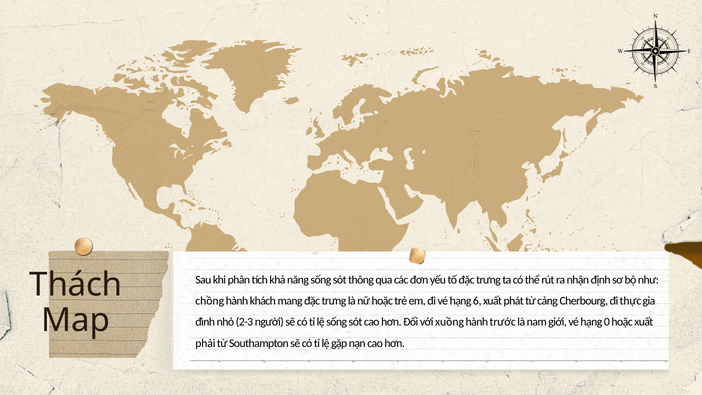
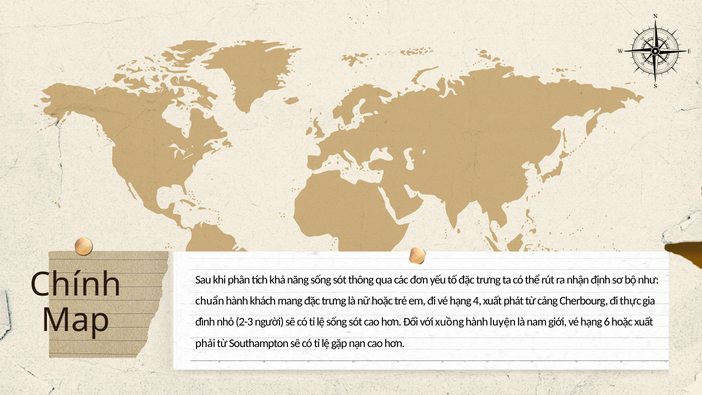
Thách: Thách -> Chính
chồng: chồng -> chuẩn
6: 6 -> 4
trước: trước -> luyện
0: 0 -> 6
